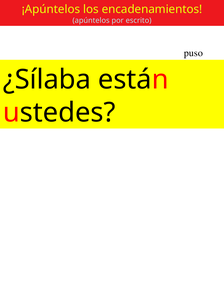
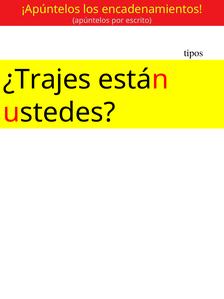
puso: puso -> tipos
¿Sílaba: ¿Sílaba -> ¿Trajes
